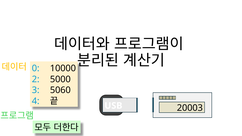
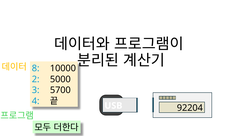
0: 0 -> 8
5060: 5060 -> 5700
20003: 20003 -> 92204
